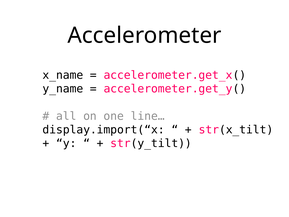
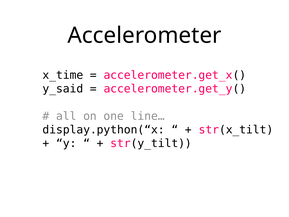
x_name: x_name -> x_time
y_name: y_name -> y_said
display.import(“x: display.import(“x -> display.python(“x
